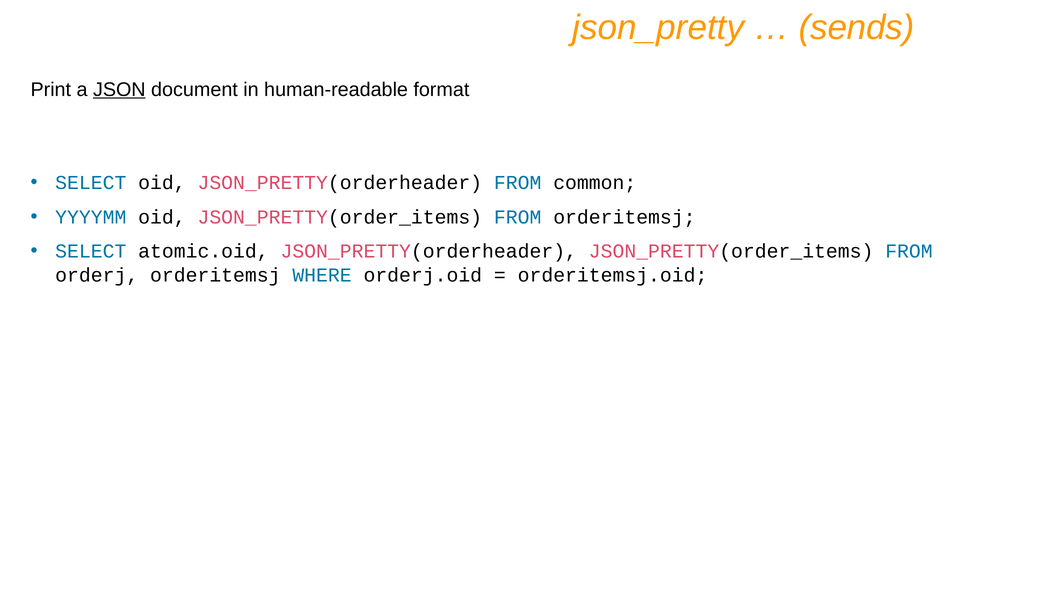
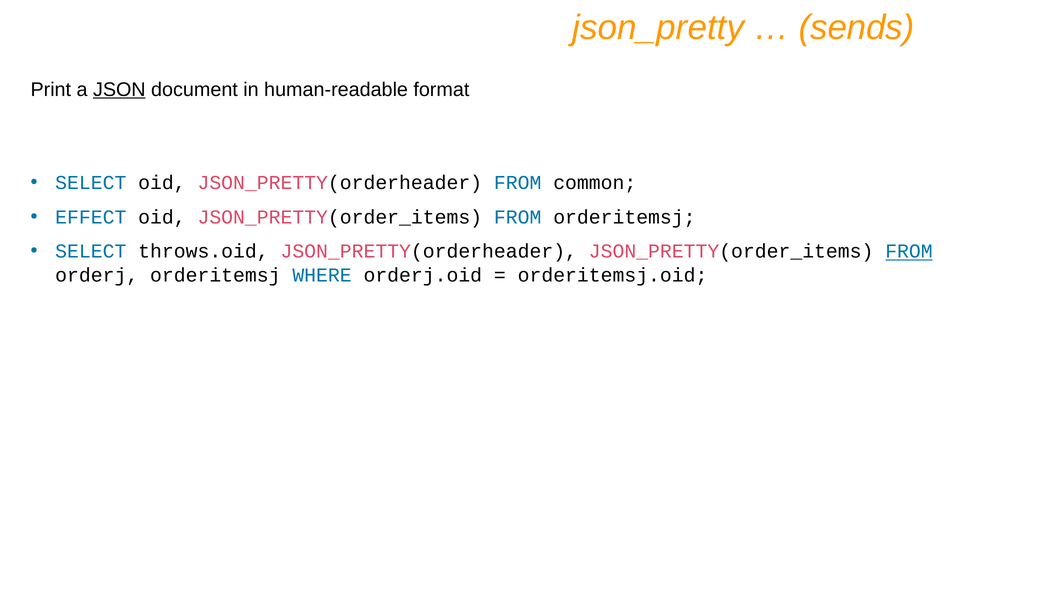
YYYYMM: YYYYMM -> EFFECT
atomic.oid: atomic.oid -> throws.oid
FROM at (909, 251) underline: none -> present
